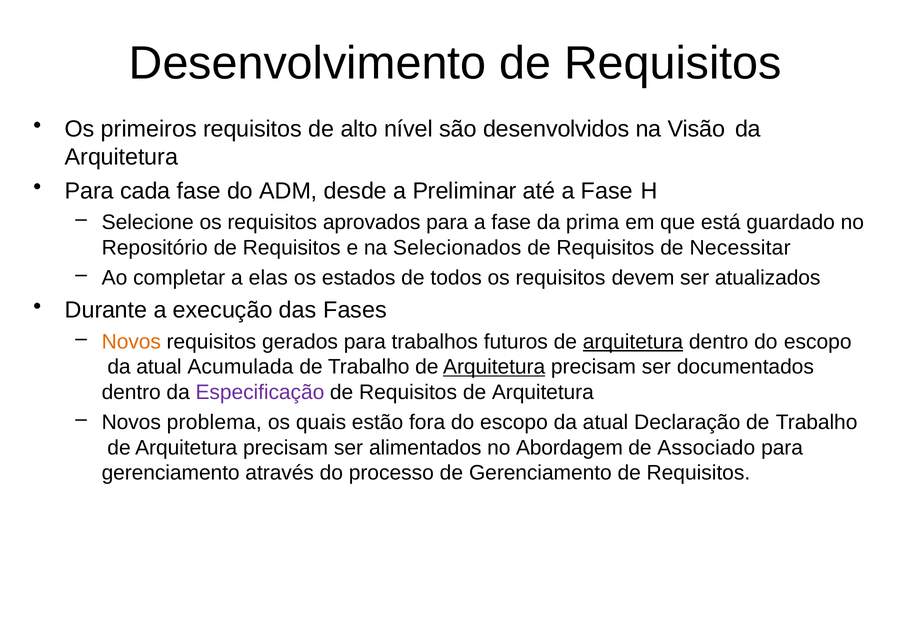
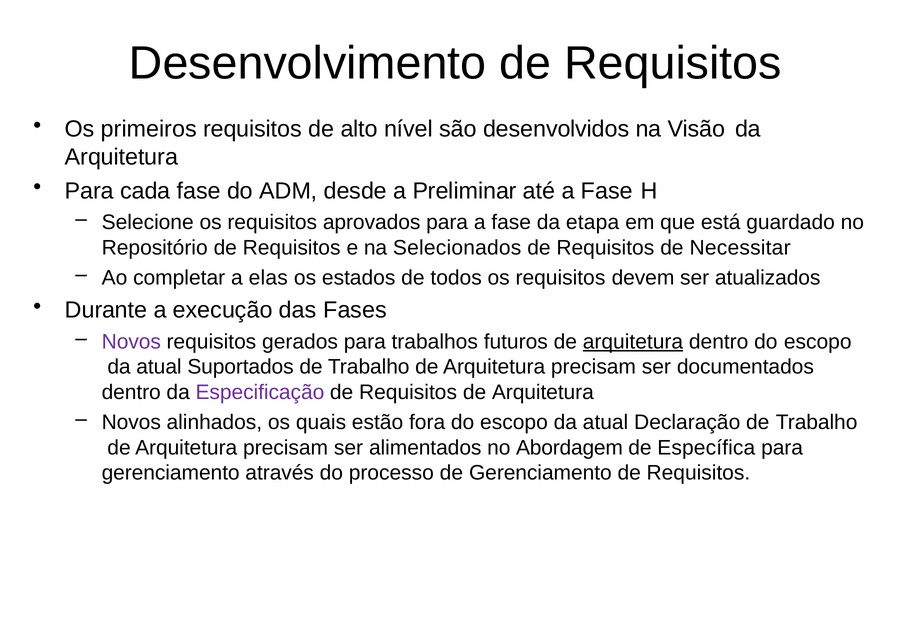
prima: prima -> etapa
Novos at (131, 342) colour: orange -> purple
Acumulada: Acumulada -> Suportados
Arquitetura at (494, 367) underline: present -> none
problema: problema -> alinhados
Associado: Associado -> Específica
